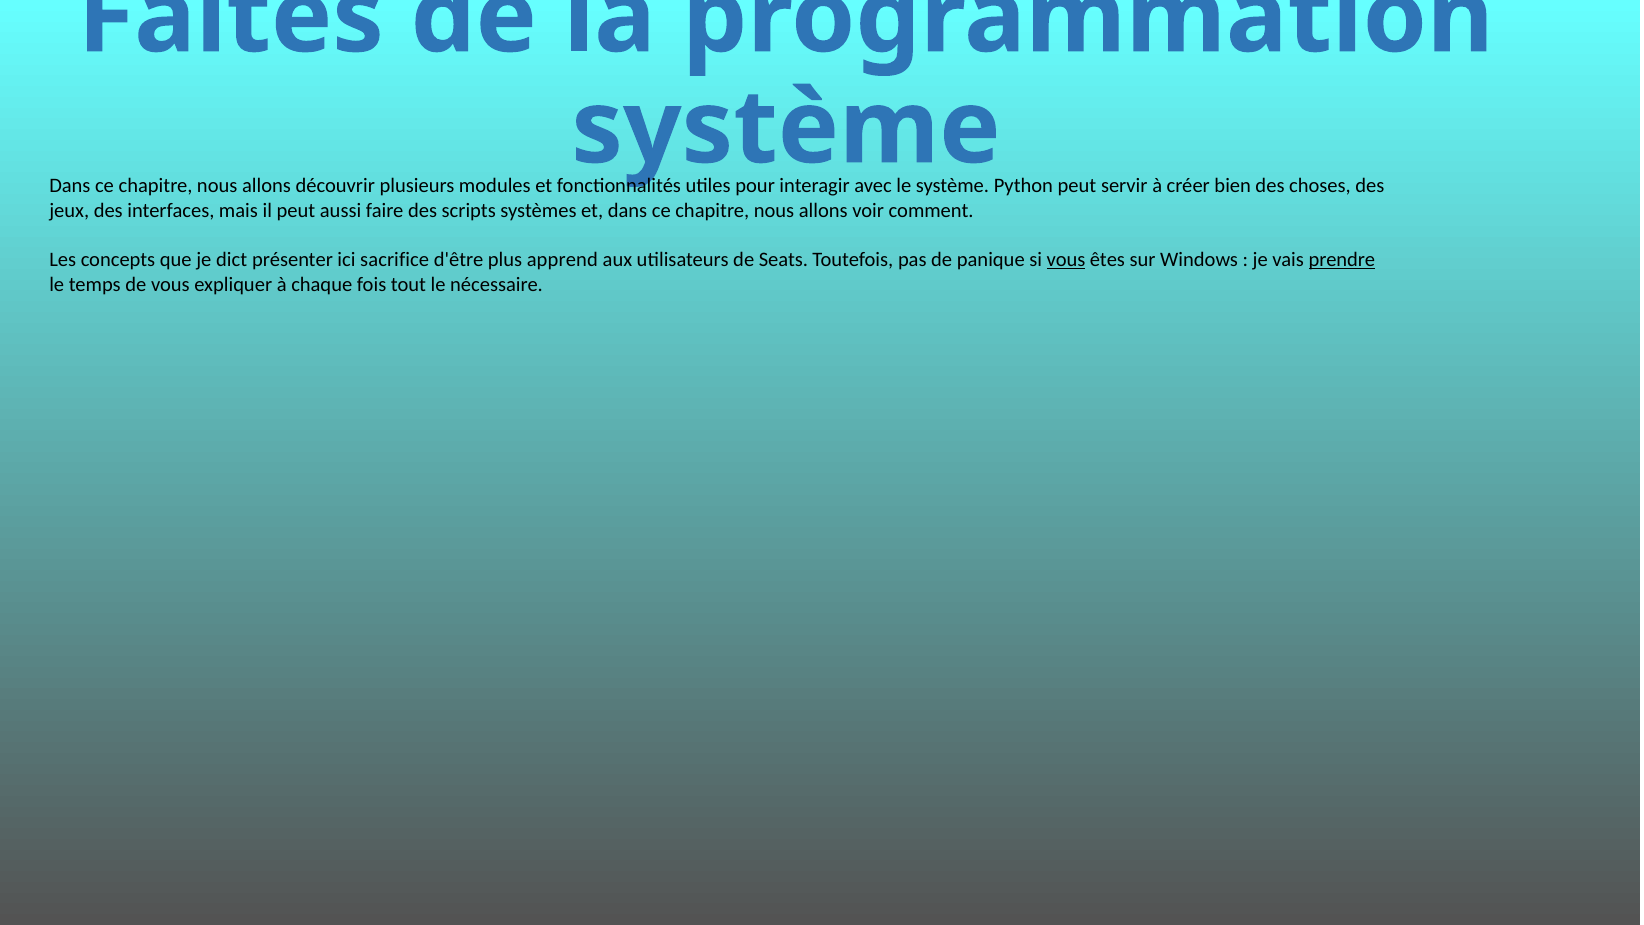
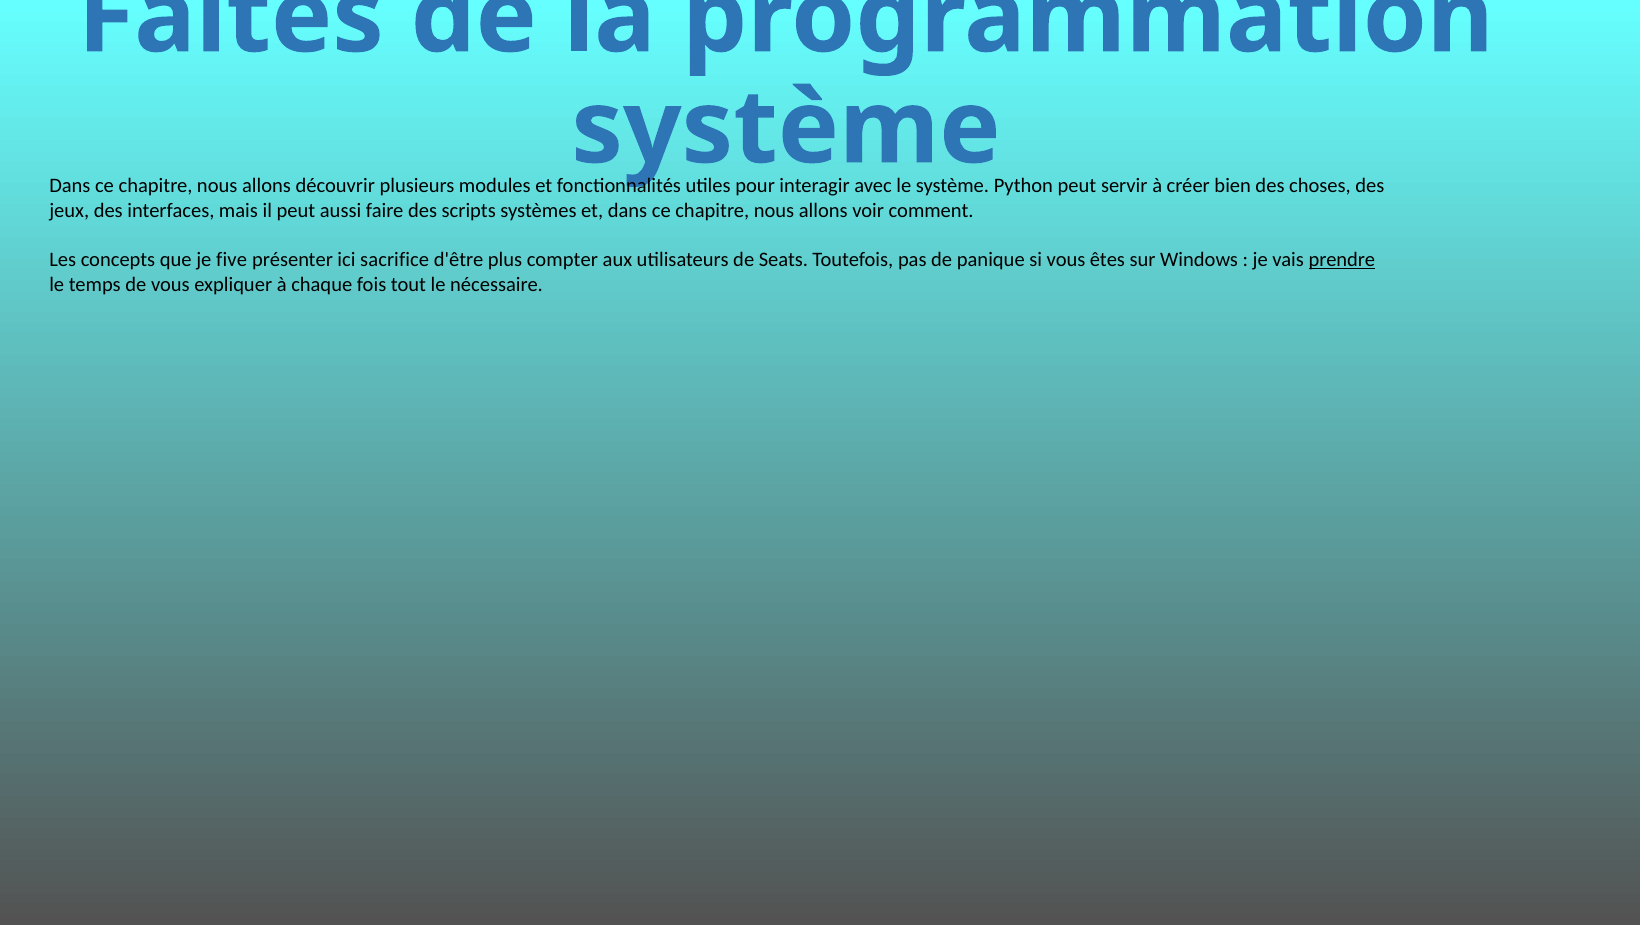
dict: dict -> five
apprend: apprend -> compter
vous at (1066, 260) underline: present -> none
